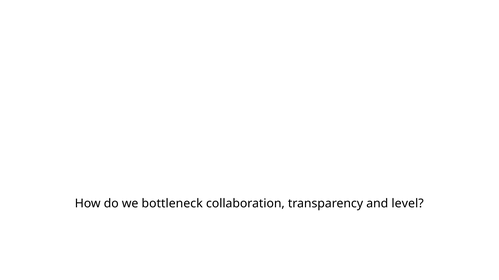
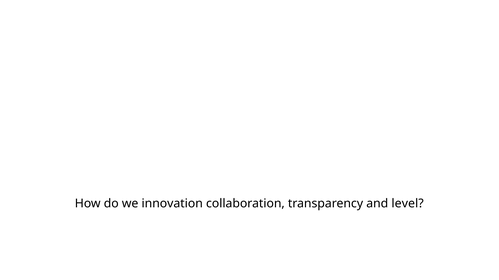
bottleneck: bottleneck -> innovation
